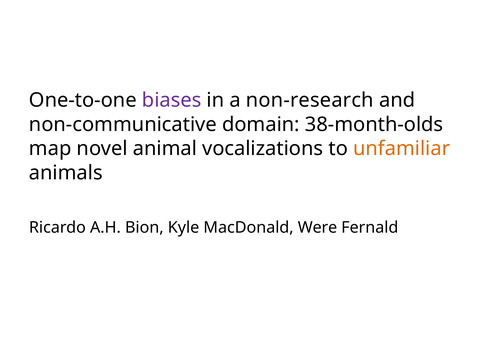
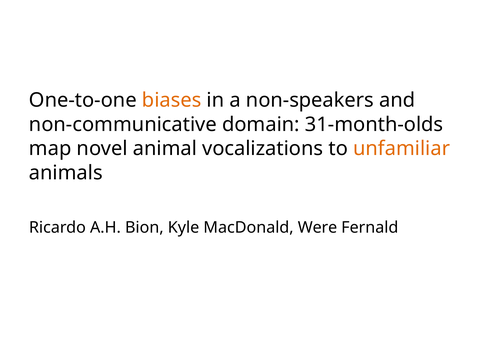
biases colour: purple -> orange
non-research: non-research -> non-speakers
38-month-olds: 38-month-olds -> 31-month-olds
